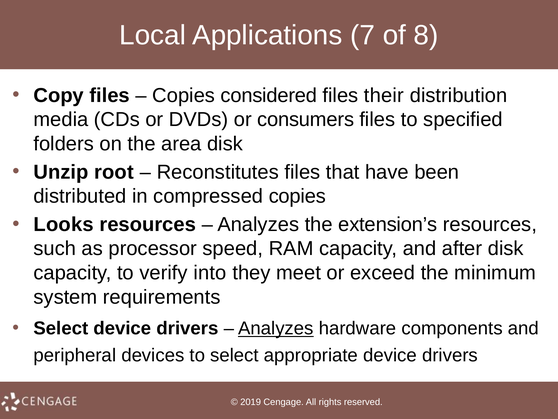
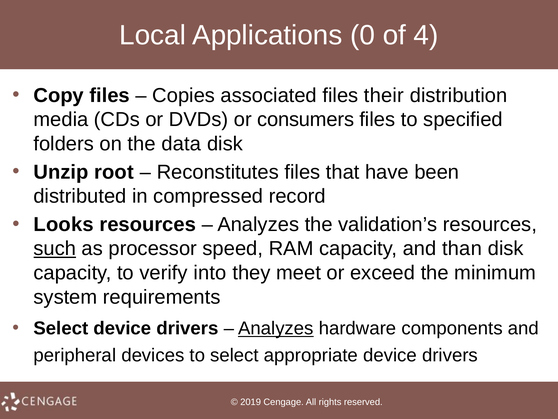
7: 7 -> 0
8: 8 -> 4
considered: considered -> associated
area: area -> data
compressed copies: copies -> record
extension’s: extension’s -> validation’s
such underline: none -> present
after: after -> than
